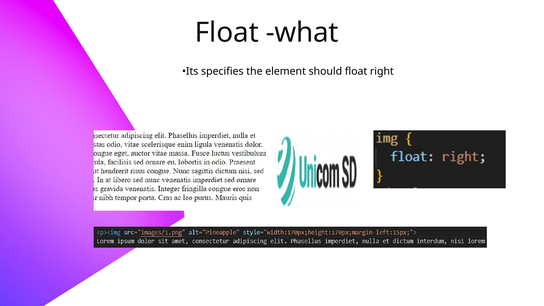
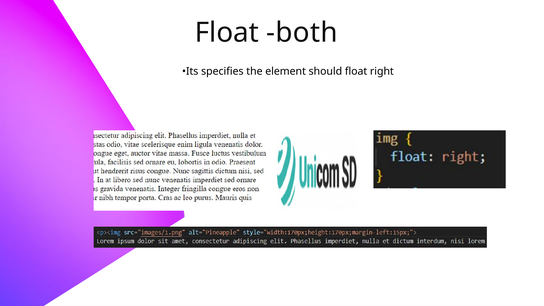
what: what -> both
